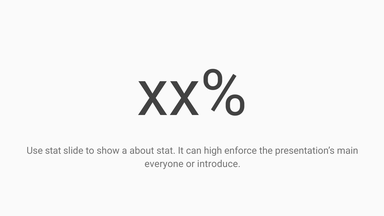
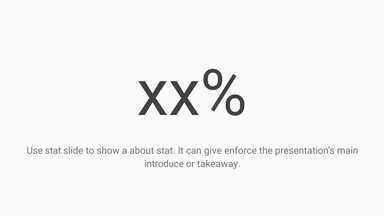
high: high -> give
everyone: everyone -> introduce
introduce: introduce -> takeaway
